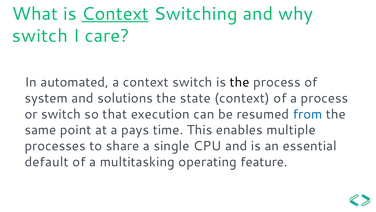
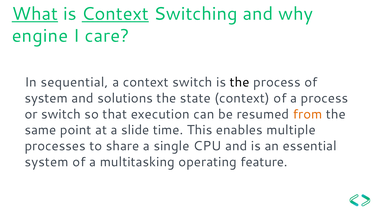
What underline: none -> present
switch at (40, 36): switch -> engine
automated: automated -> sequential
from colour: blue -> orange
pays: pays -> slide
default at (47, 162): default -> system
